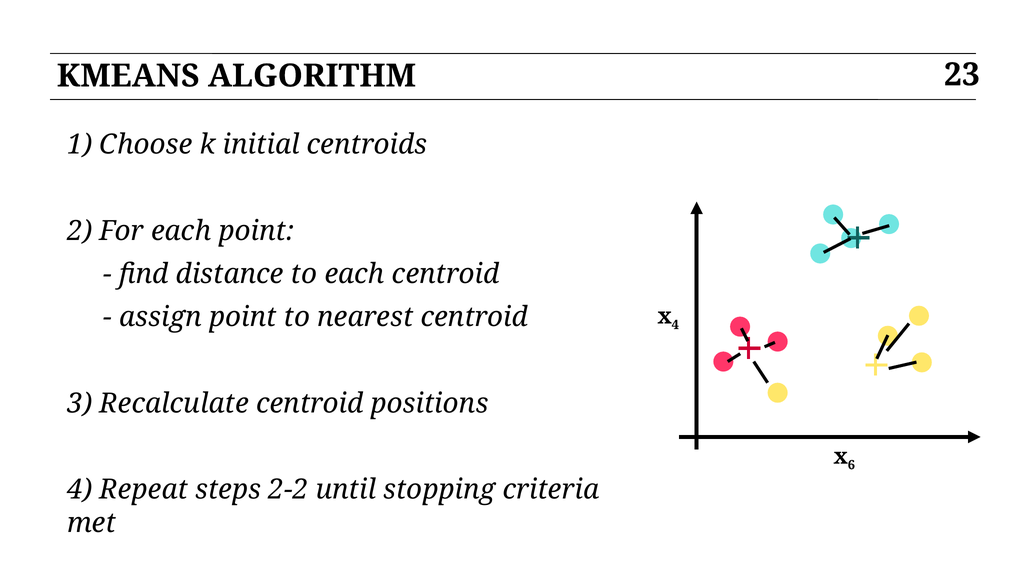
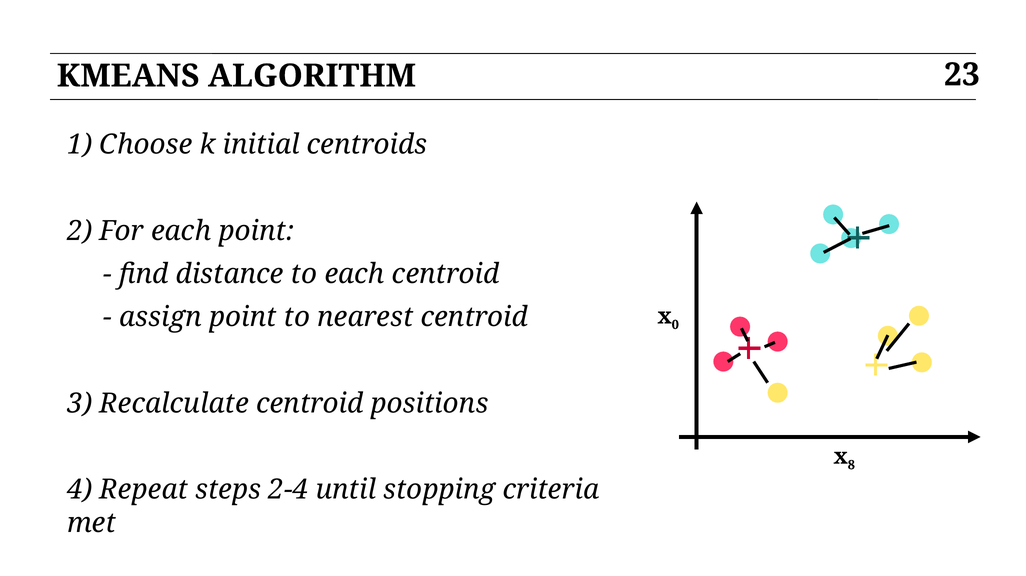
4 at (675, 325): 4 -> 0
6: 6 -> 8
2-2: 2-2 -> 2-4
